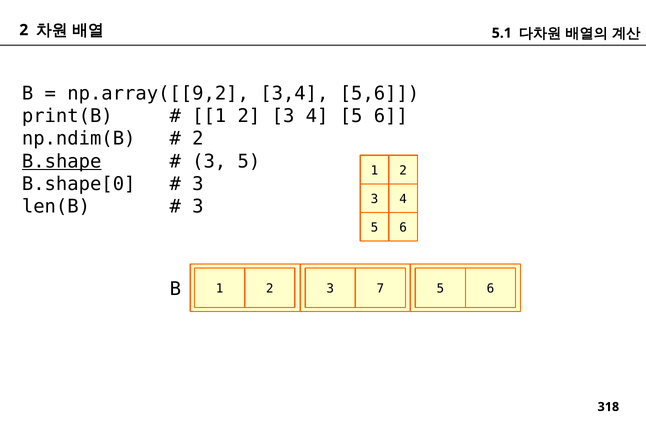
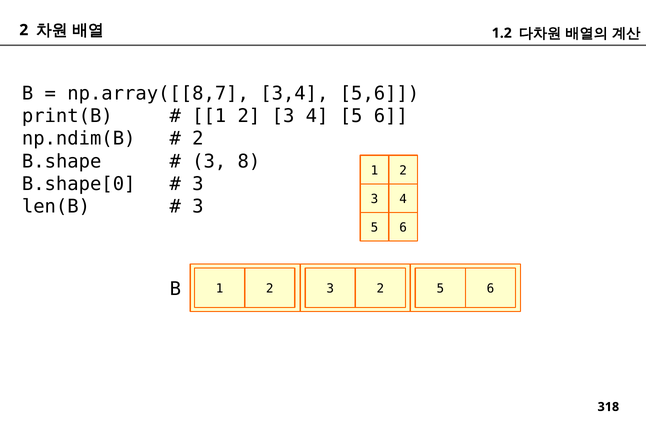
5.1: 5.1 -> 1.2
np.array([[9,2: np.array([[9,2 -> np.array([[8,7
B.shape underline: present -> none
3 5: 5 -> 8
3 7: 7 -> 2
